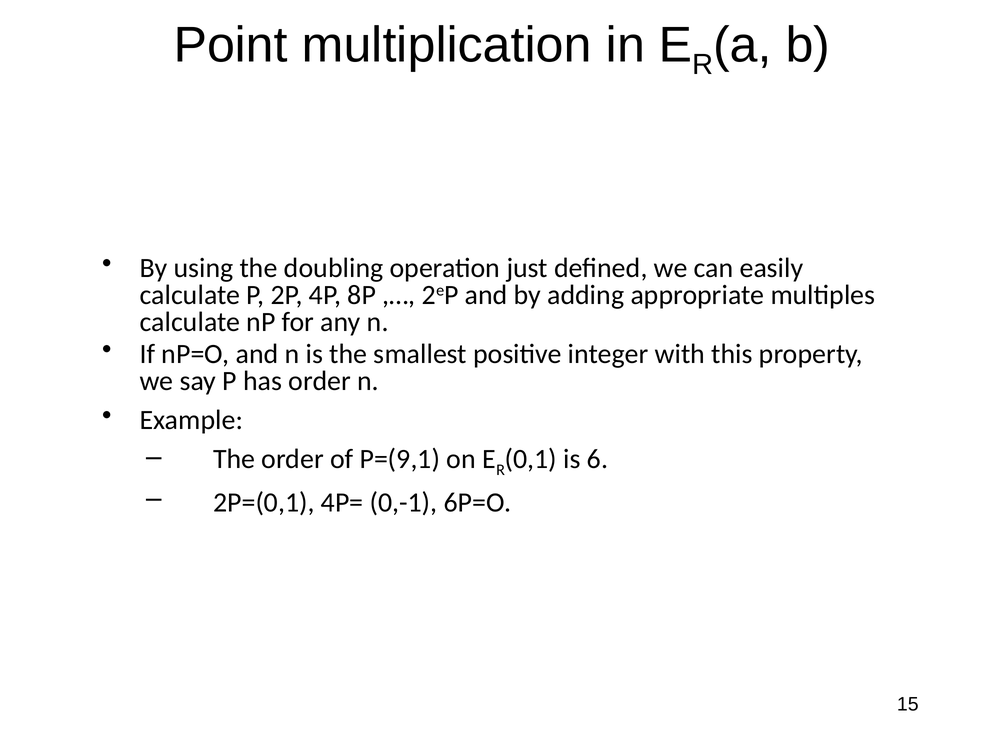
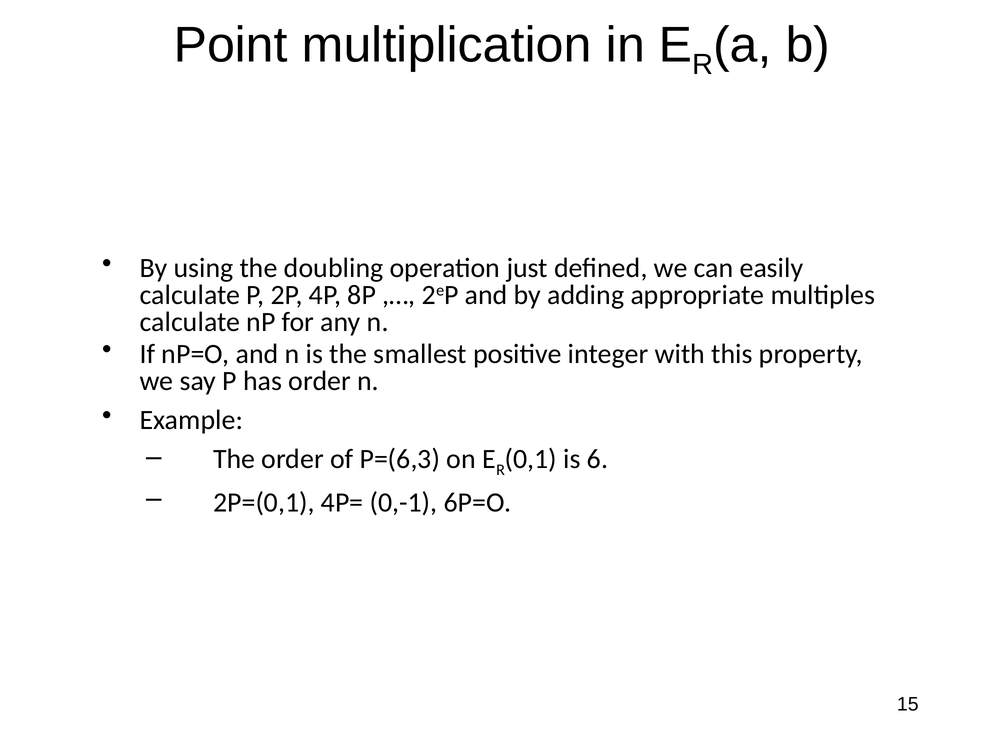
P=(9,1: P=(9,1 -> P=(6,3
